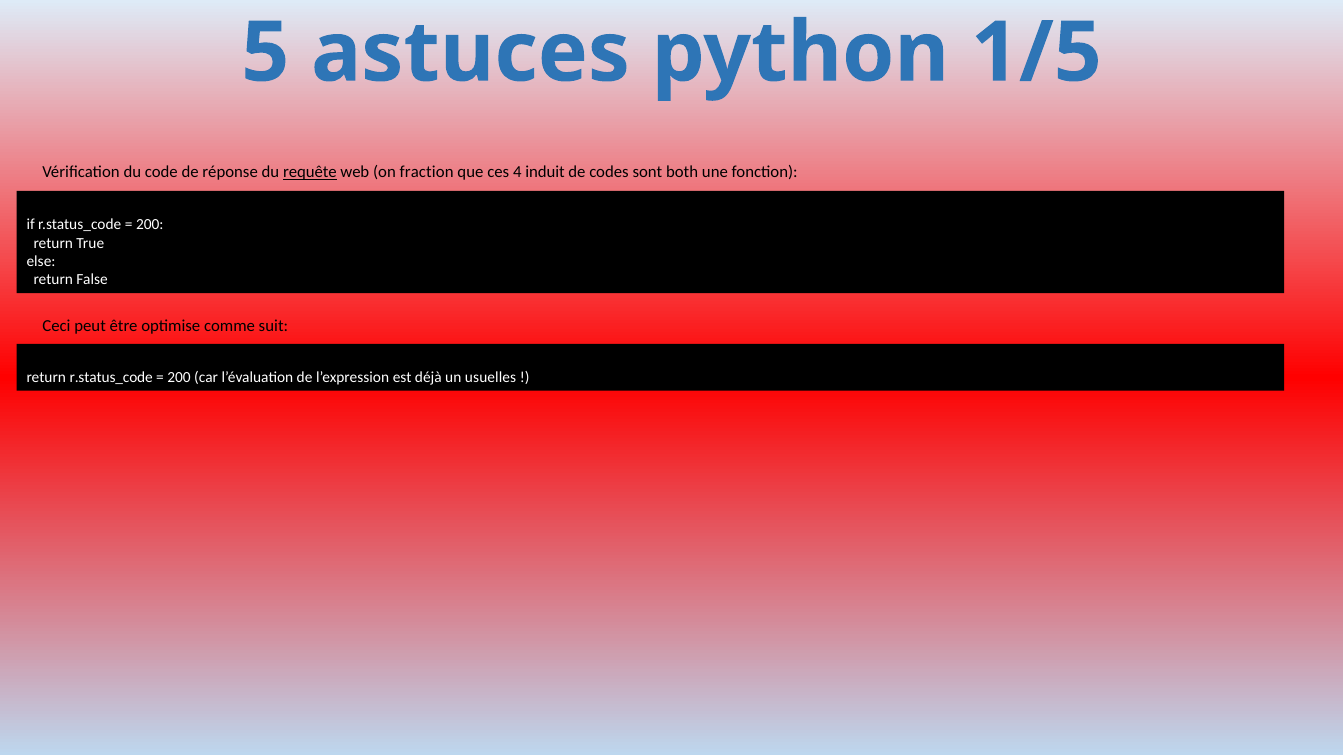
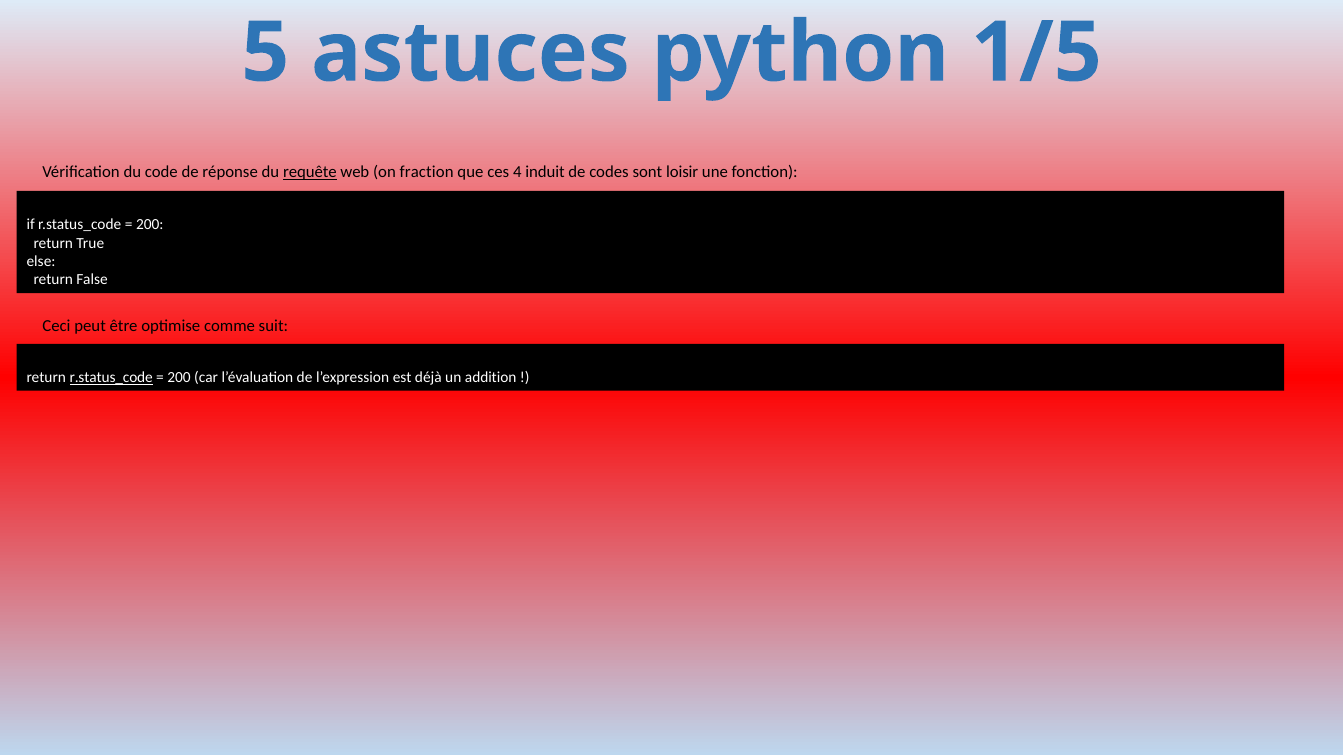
both: both -> loisir
r.status_code at (111, 378) underline: none -> present
usuelles: usuelles -> addition
